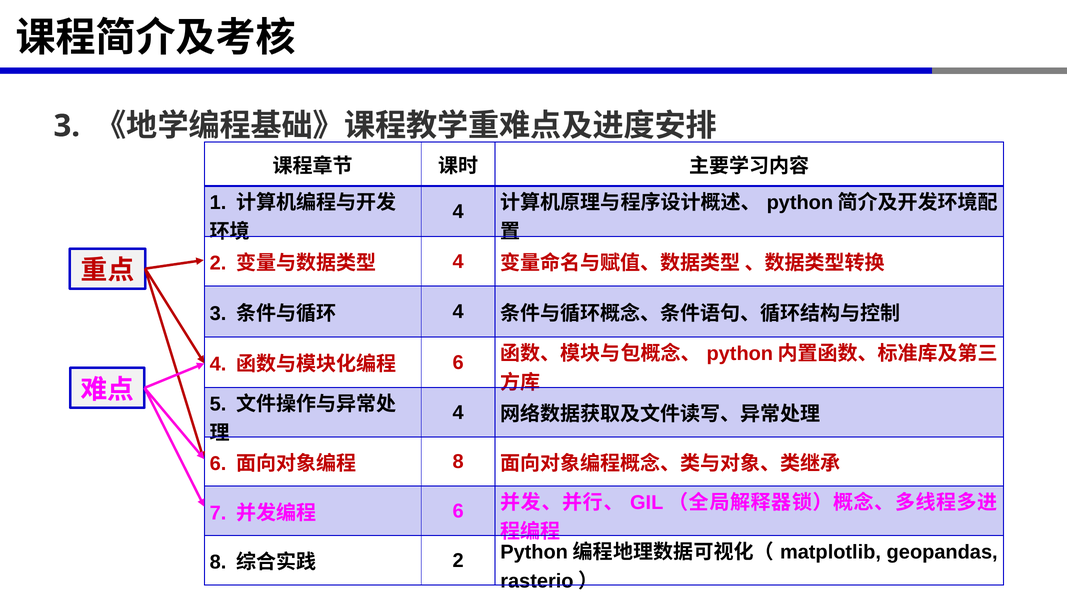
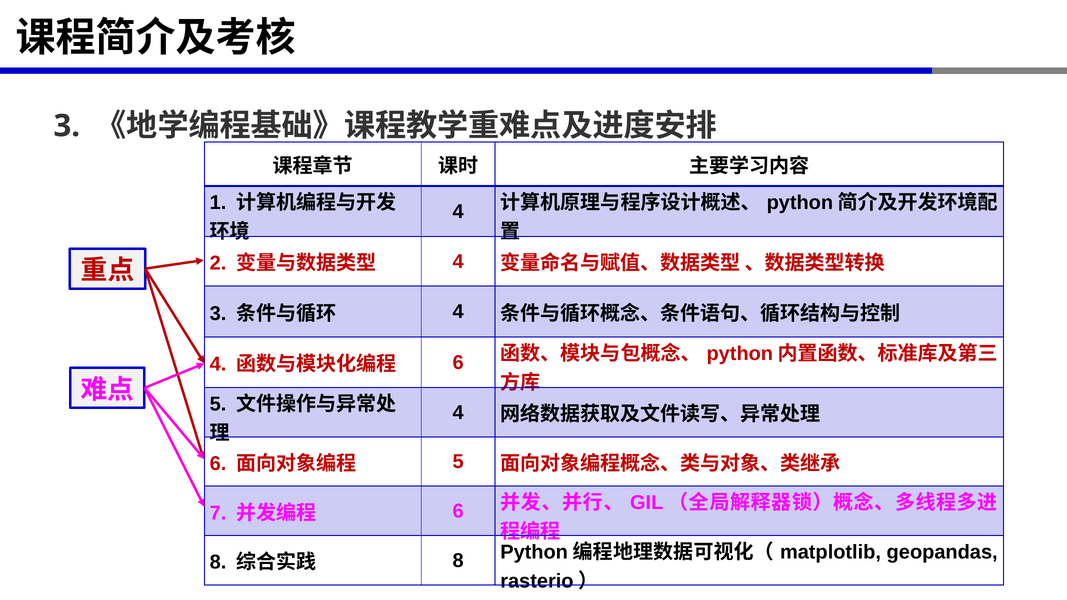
8 at (458, 462): 8 -> 5
2 at (458, 561): 2 -> 8
